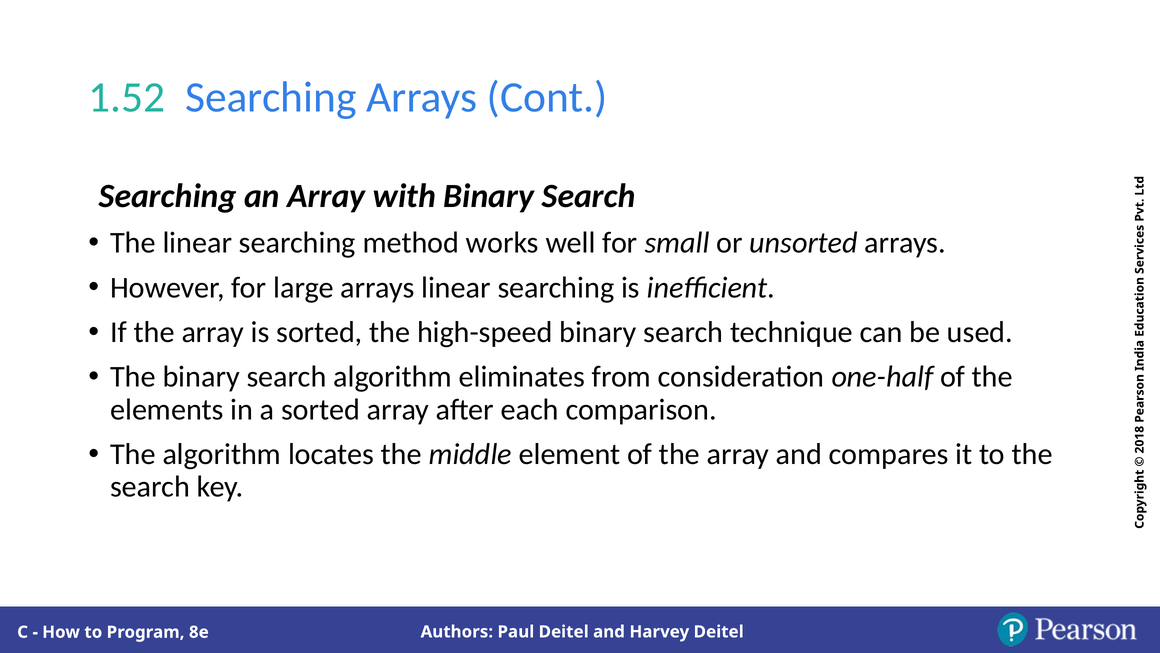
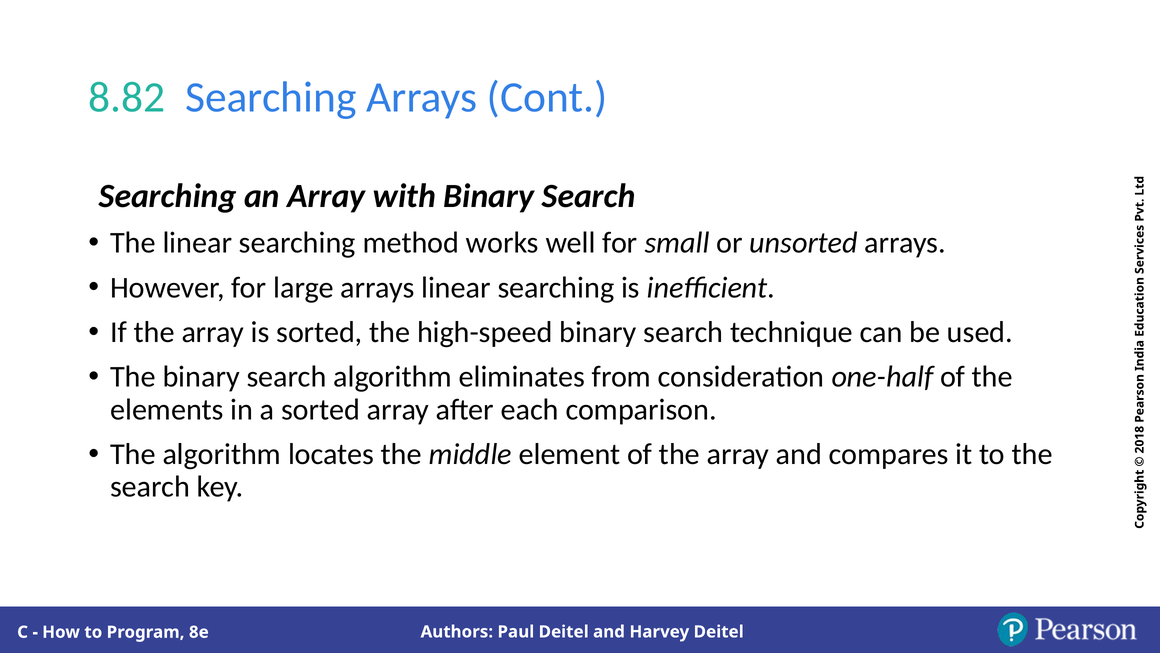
1.52: 1.52 -> 8.82
